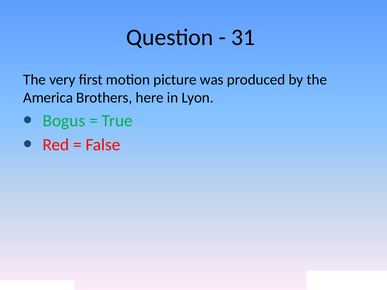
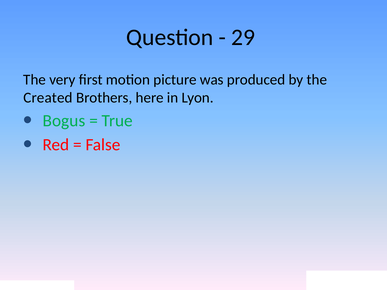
31: 31 -> 29
America: America -> Created
